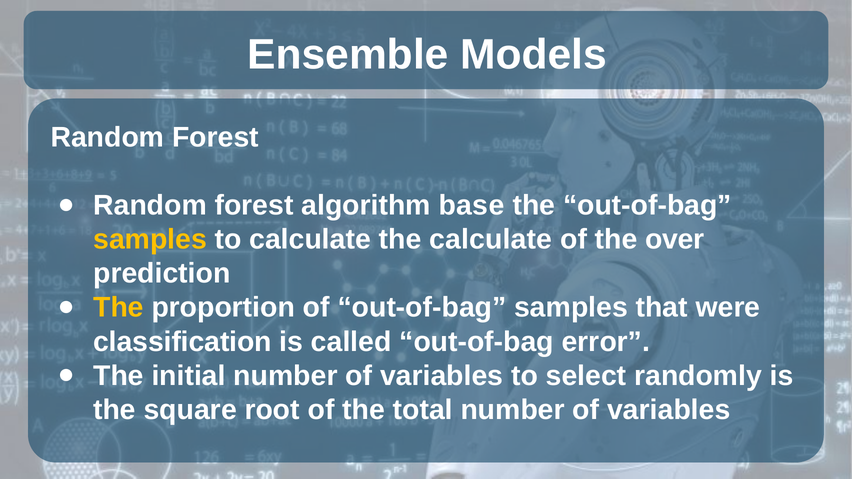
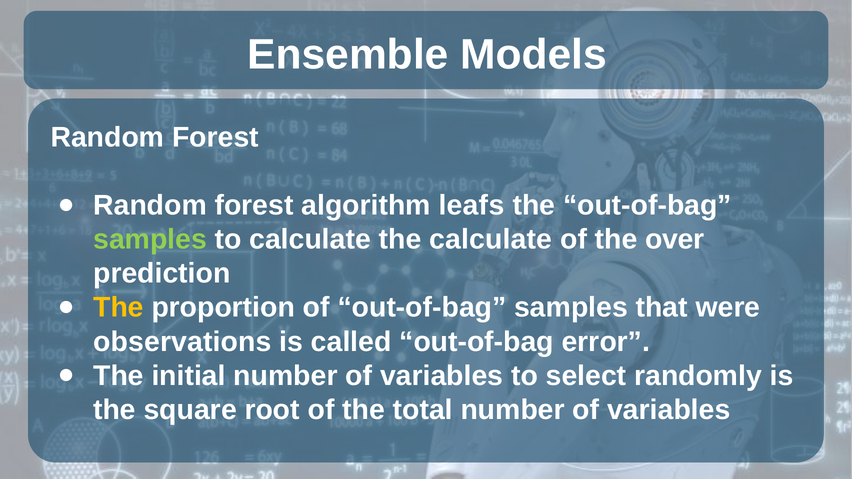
base: base -> leafs
samples at (150, 240) colour: yellow -> light green
classification: classification -> observations
